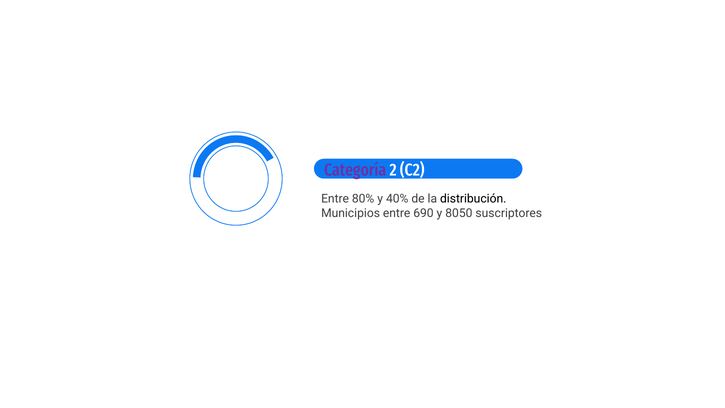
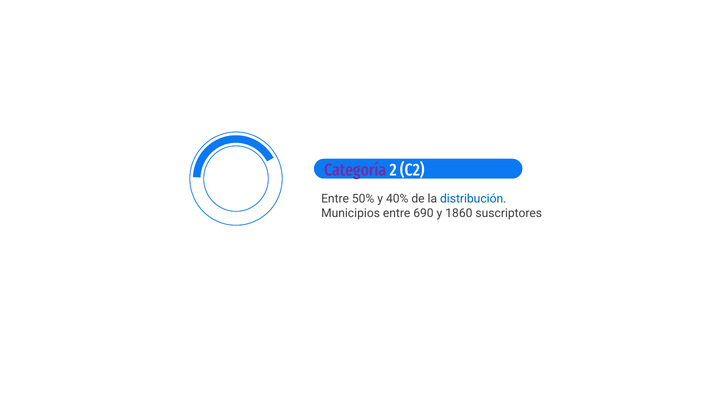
80%: 80% -> 50%
distribución colour: black -> blue
8050: 8050 -> 1860
